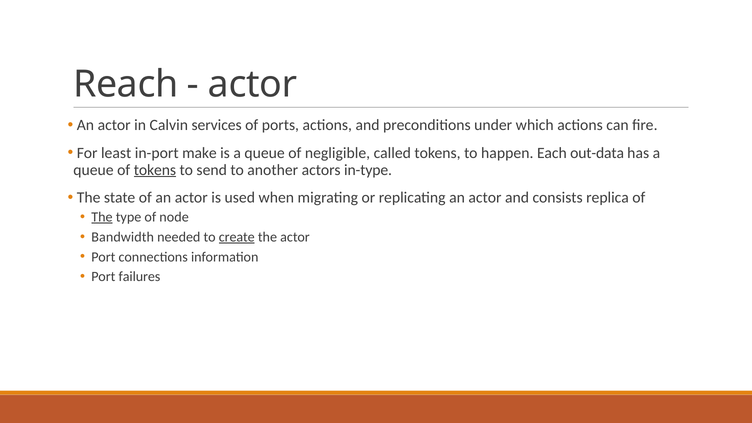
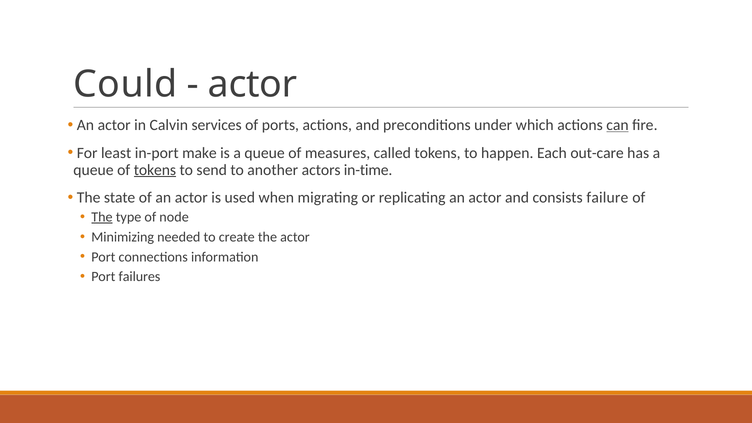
Reach: Reach -> Could
can underline: none -> present
negligible: negligible -> measures
out-data: out-data -> out-care
in-type: in-type -> in-time
replica: replica -> failure
Bandwidth: Bandwidth -> Minimizing
create underline: present -> none
